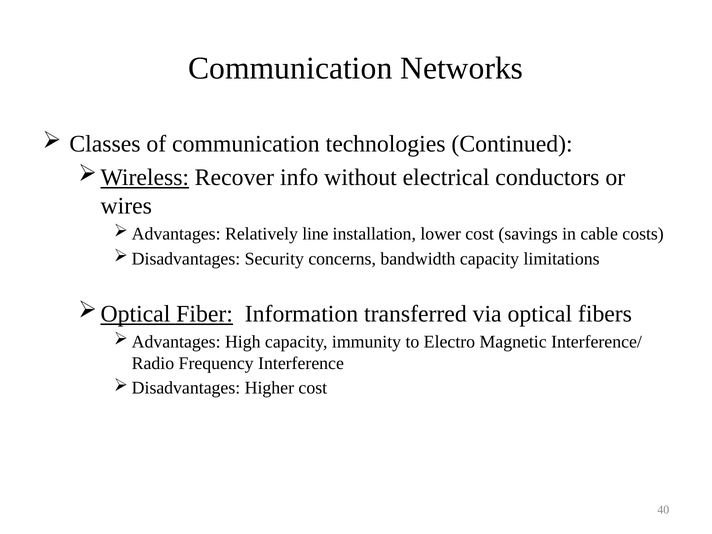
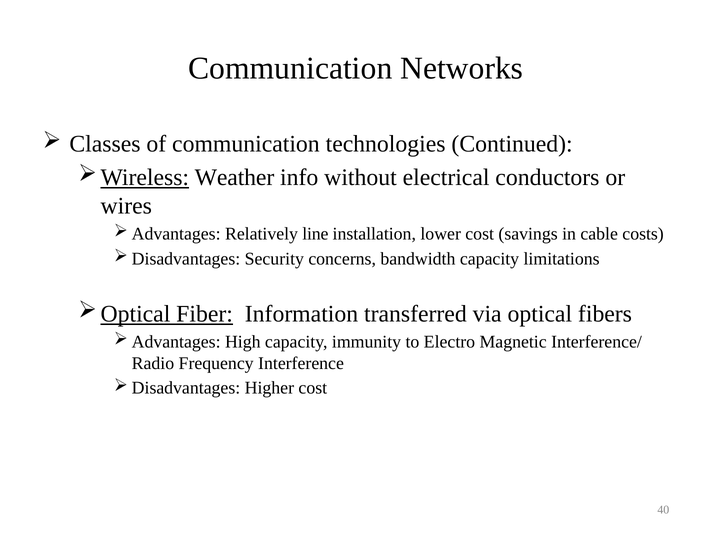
Recover: Recover -> Weather
